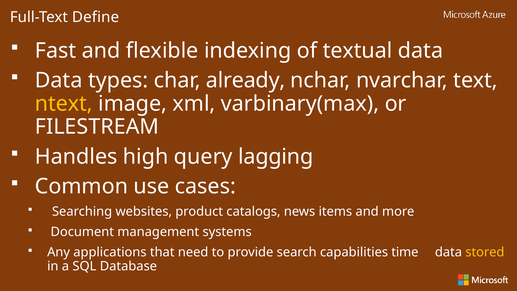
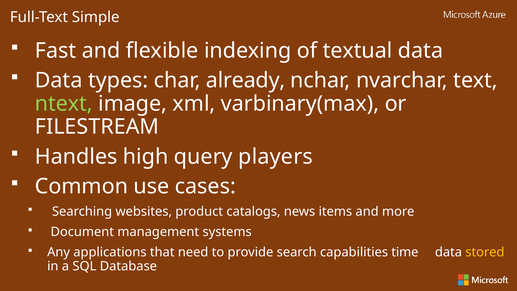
Define: Define -> Simple
ntext colour: yellow -> light green
lagging: lagging -> players
